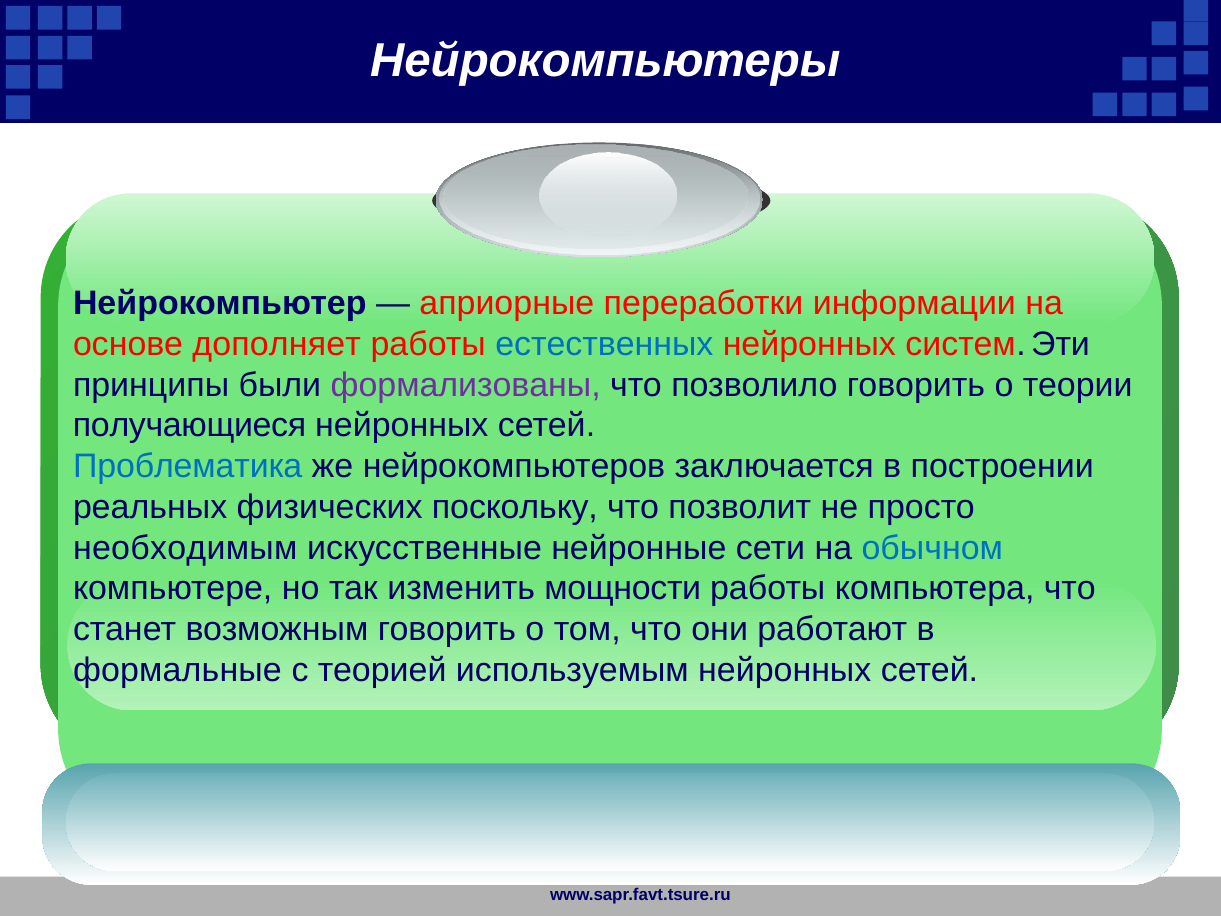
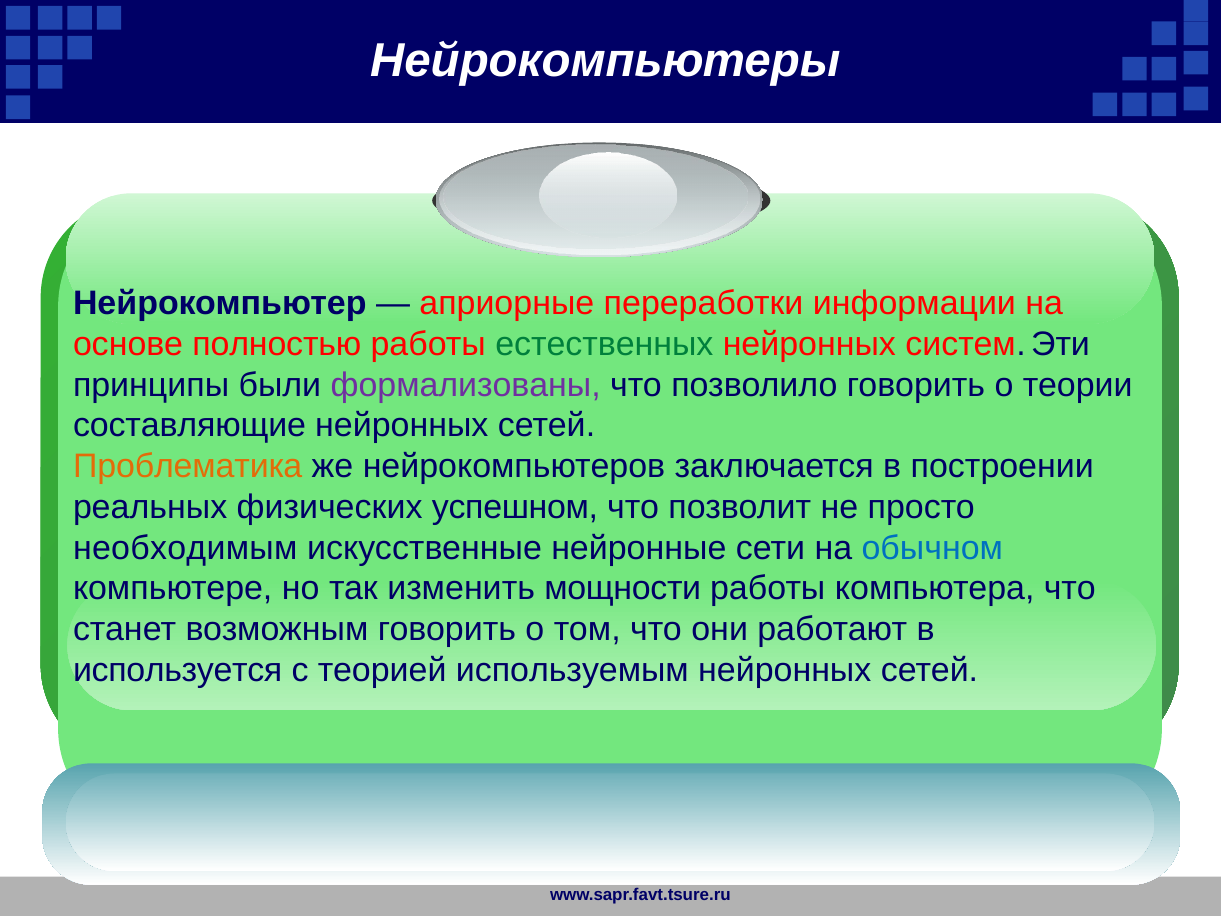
дополняет: дополняет -> полностью
естественных colour: blue -> green
получающиеся: получающиеся -> составляющие
Проблематика colour: blue -> orange
поскольку: поскольку -> успешном
формальные: формальные -> используется
